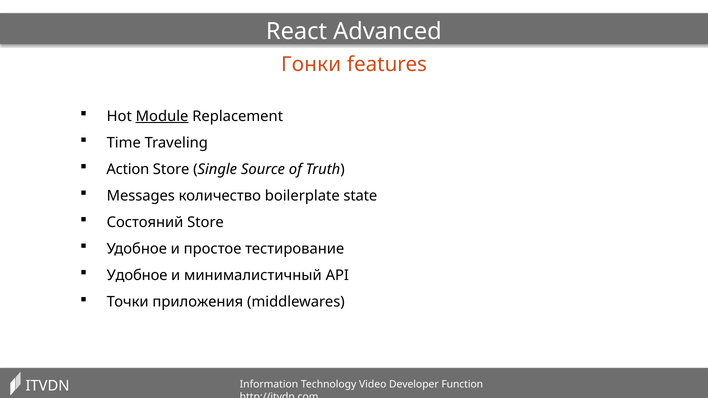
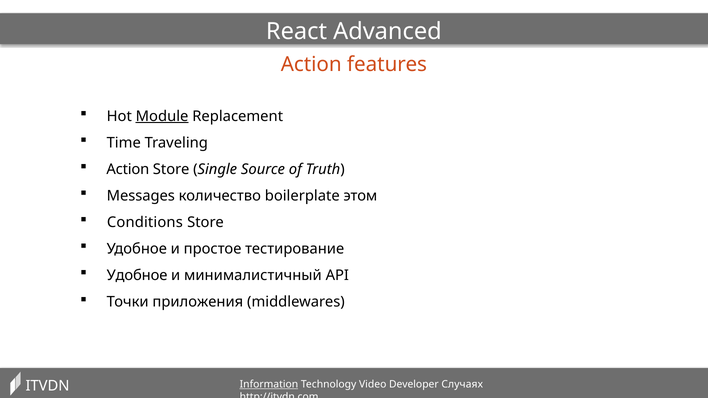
Гонки at (311, 65): Гонки -> Action
state: state -> этом
Состояний: Состояний -> Conditions
Information underline: none -> present
Function: Function -> Случаях
